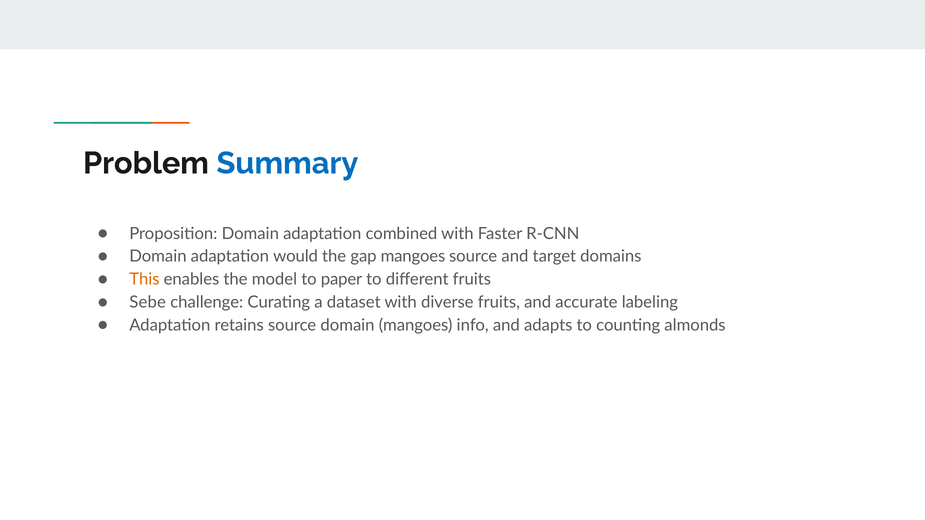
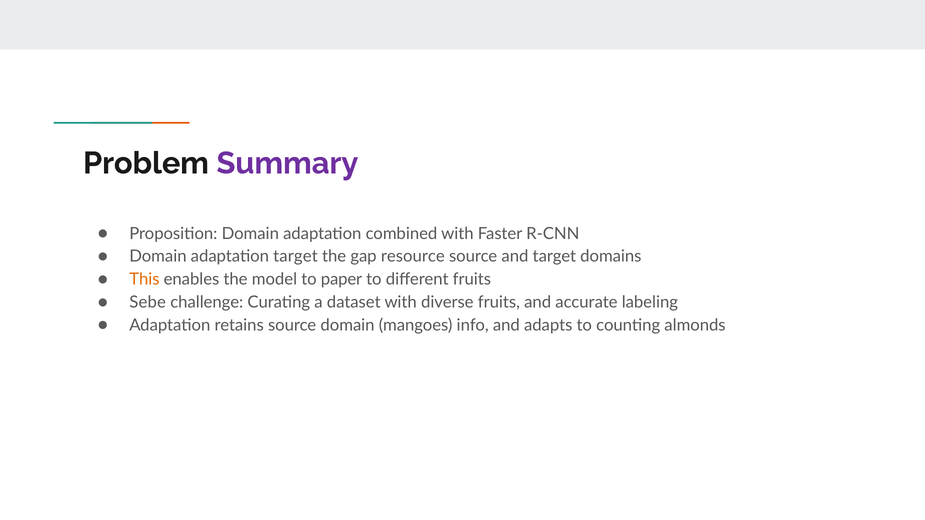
Summary colour: blue -> purple
adaptation would: would -> target
gap mangoes: mangoes -> resource
